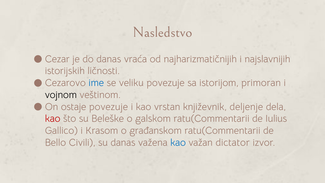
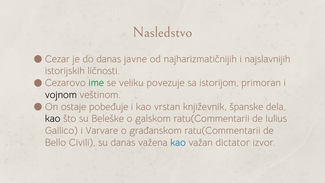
vraća: vraća -> javne
ime colour: blue -> green
ostaje povezuje: povezuje -> pobeđuje
deljenje: deljenje -> španske
kao at (53, 119) colour: red -> black
Krasom: Krasom -> Varvare
